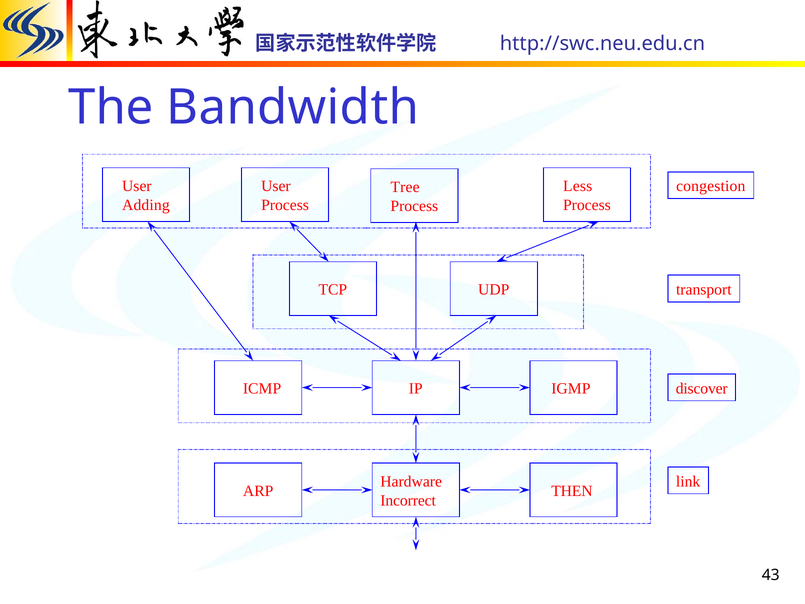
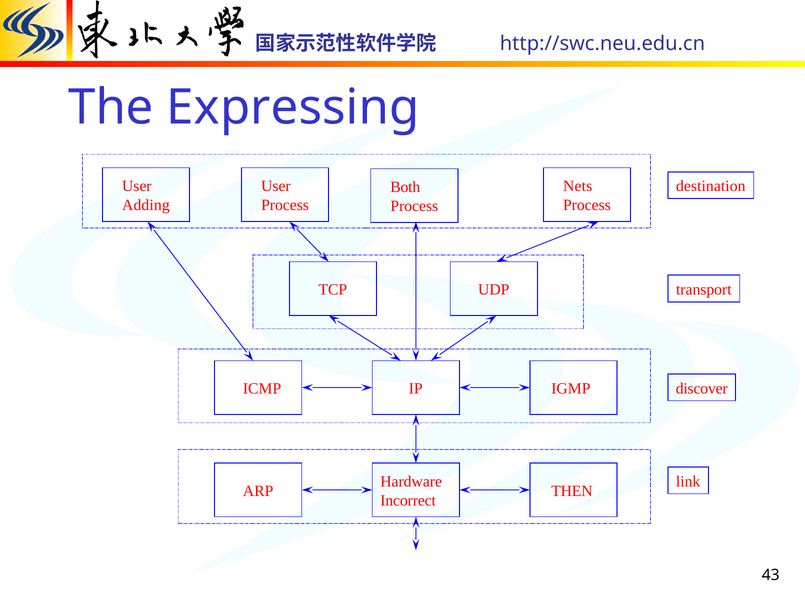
Bandwidth: Bandwidth -> Expressing
Less: Less -> Nets
congestion: congestion -> destination
Tree: Tree -> Both
